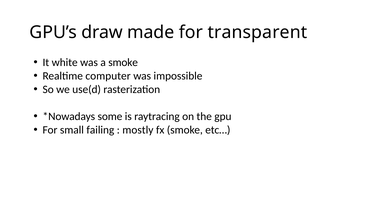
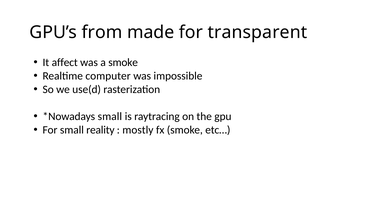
draw: draw -> from
white: white -> affect
some at (110, 117): some -> small
failing: failing -> reality
